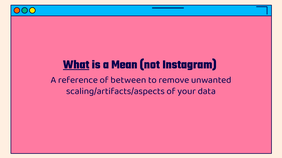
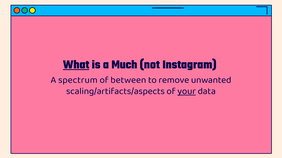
Mean: Mean -> Much
reference: reference -> spectrum
your underline: none -> present
